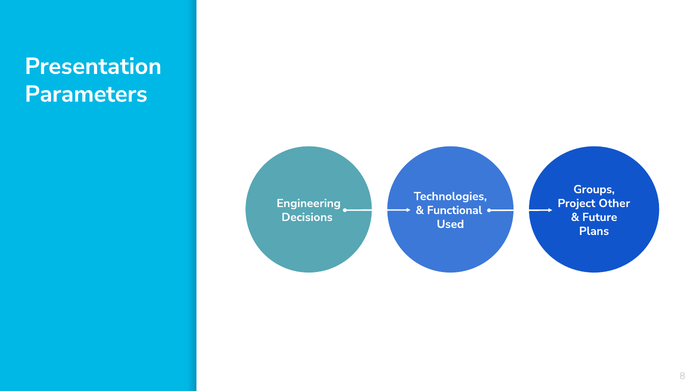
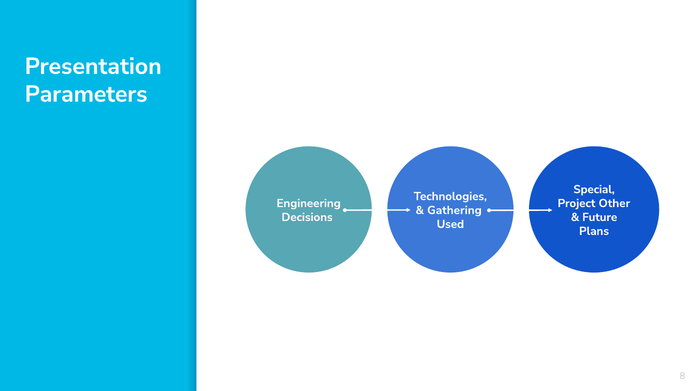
Groups: Groups -> Special
Functional: Functional -> Gathering
